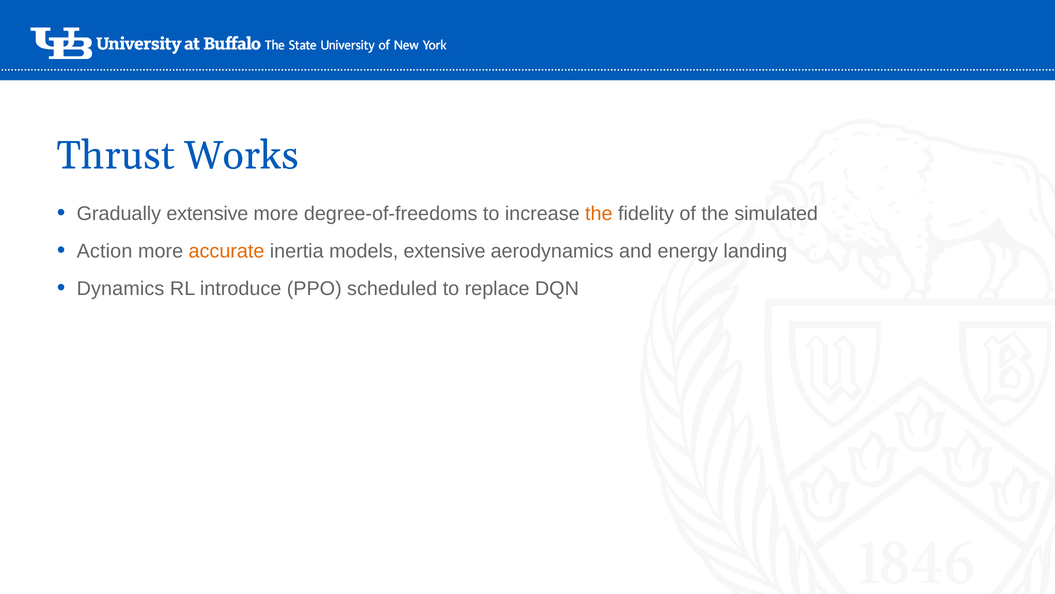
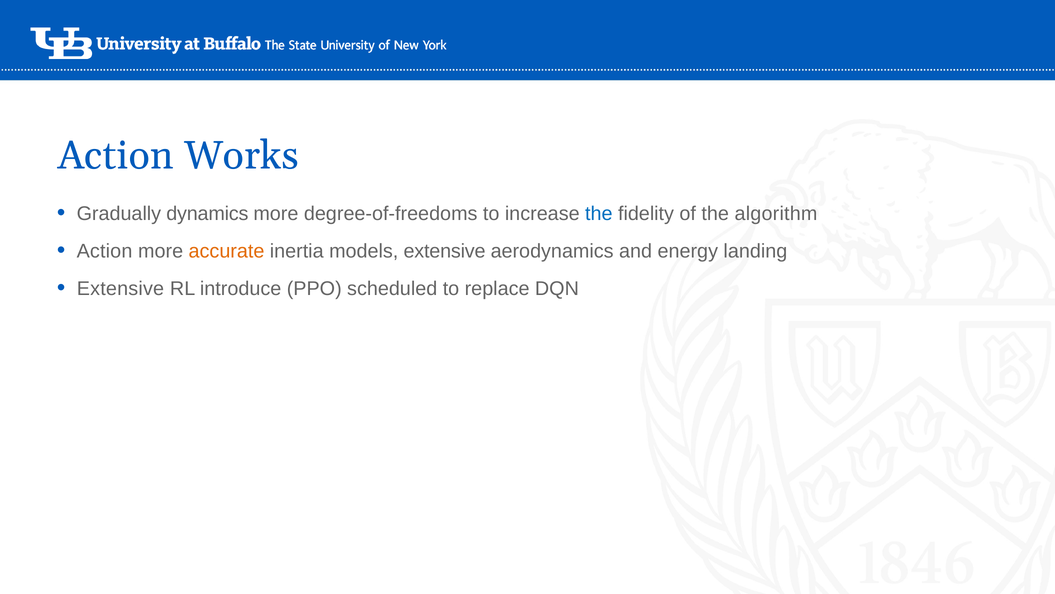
Thrust at (116, 155): Thrust -> Action
Gradually extensive: extensive -> dynamics
the at (599, 213) colour: orange -> blue
simulated: simulated -> algorithm
Dynamics at (120, 288): Dynamics -> Extensive
